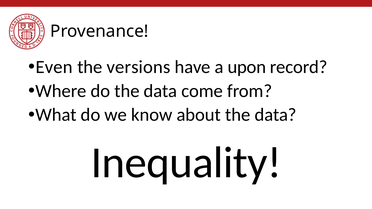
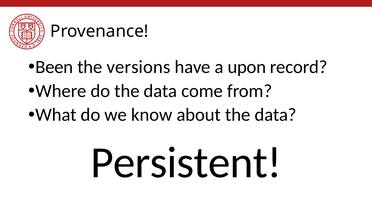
Even: Even -> Been
Inequality: Inequality -> Persistent
